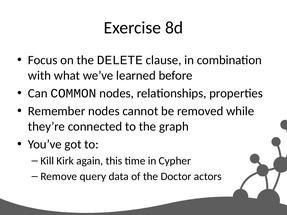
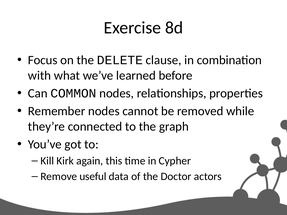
query: query -> useful
